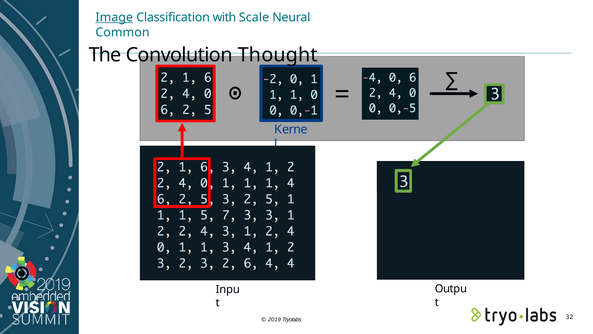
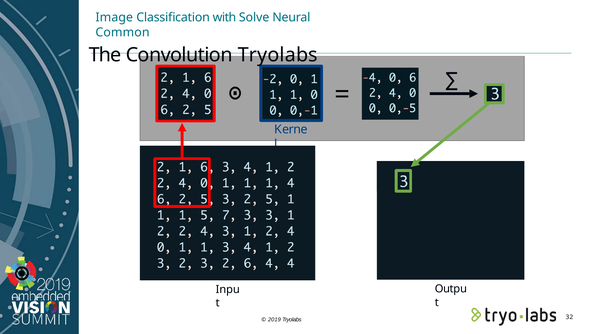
Image underline: present -> none
Scale: Scale -> Solve
Thought at (278, 55): Thought -> Tryolabs
